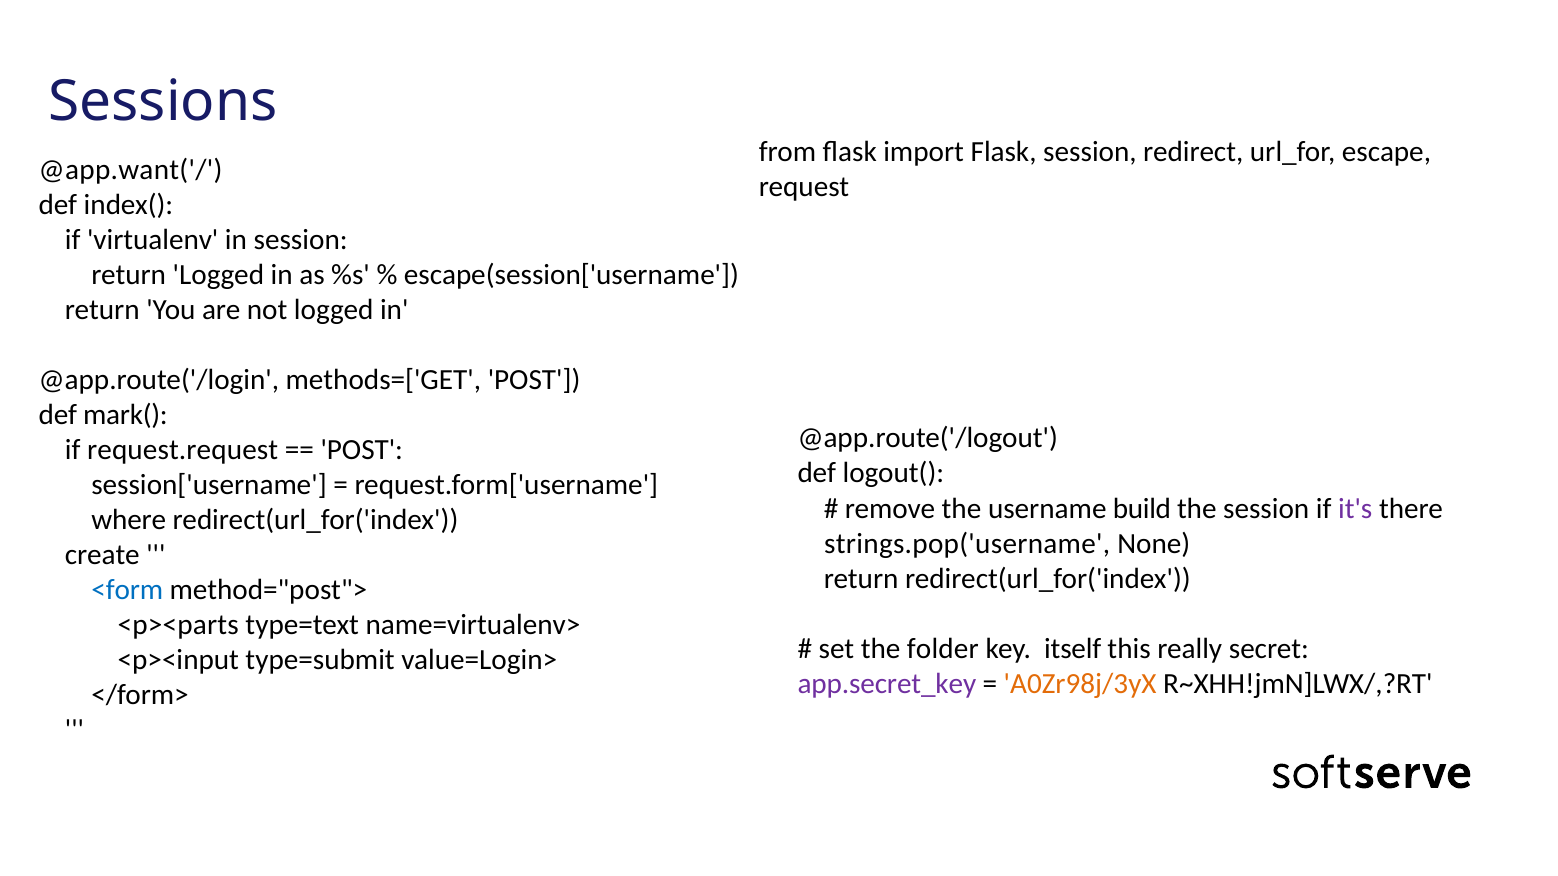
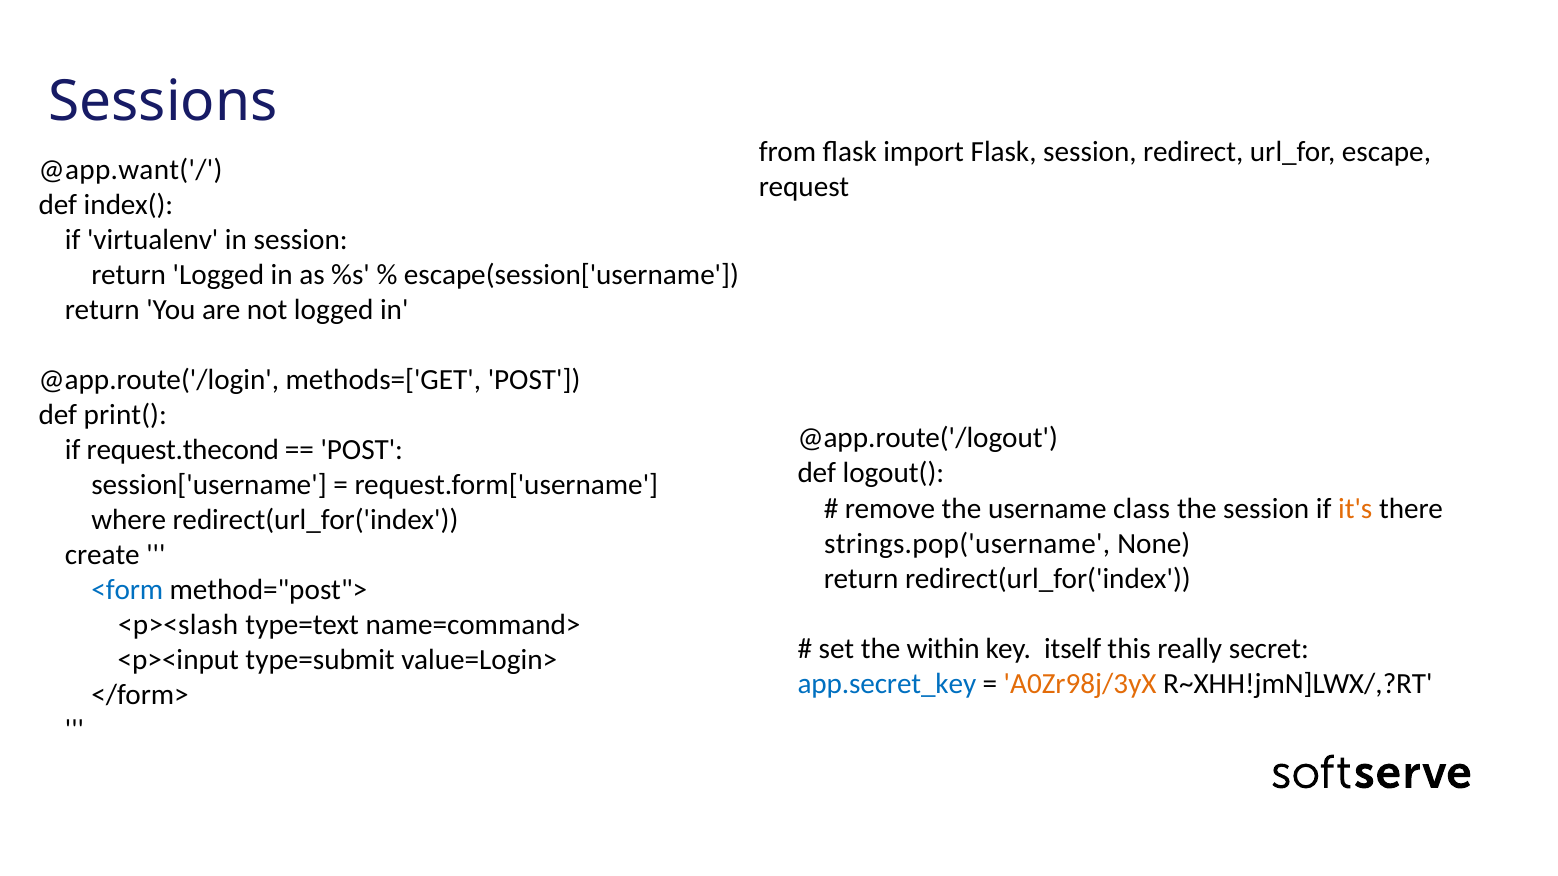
mark(: mark( -> print(
request.request: request.request -> request.thecond
build: build -> class
it's colour: purple -> orange
<p><parts: <p><parts -> <p><slash
name=virtualenv>: name=virtualenv> -> name=command>
folder: folder -> within
app.secret_key colour: purple -> blue
